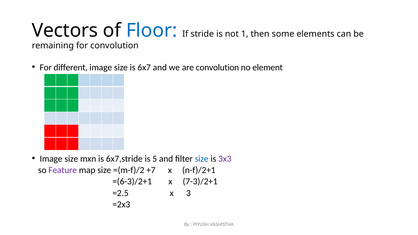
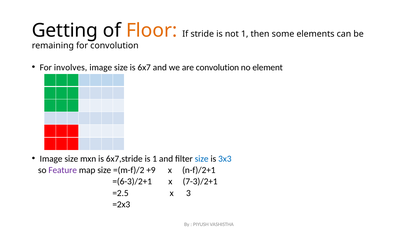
Vectors: Vectors -> Getting
Floor colour: blue -> orange
different: different -> involves
is 5: 5 -> 1
3x3 colour: purple -> blue
+7: +7 -> +9
